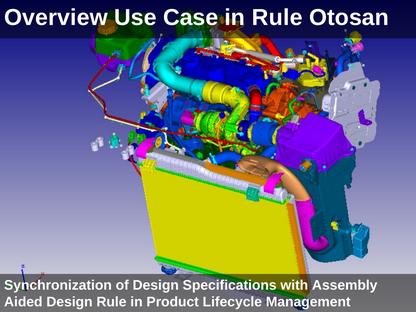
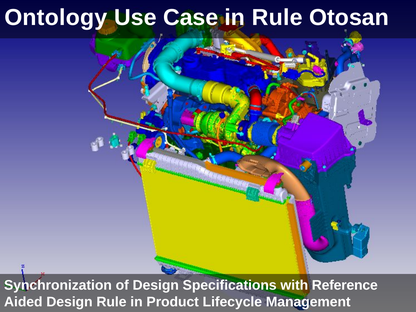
Overview: Overview -> Ontology
Assembly: Assembly -> Reference
